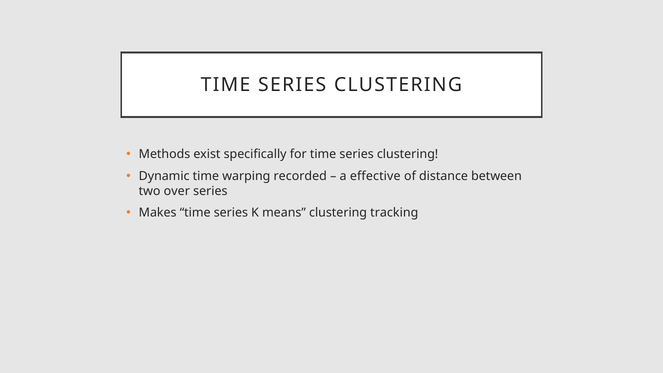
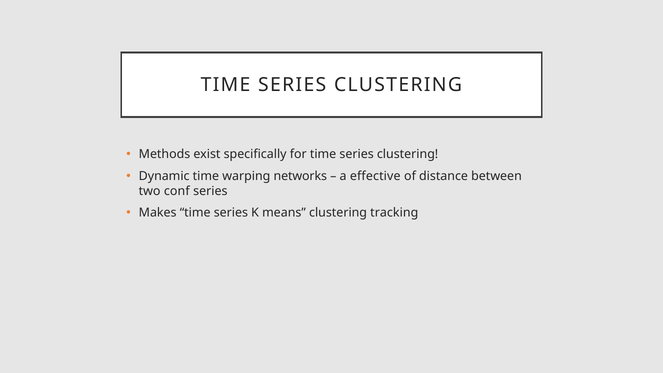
recorded: recorded -> networks
over: over -> conf
